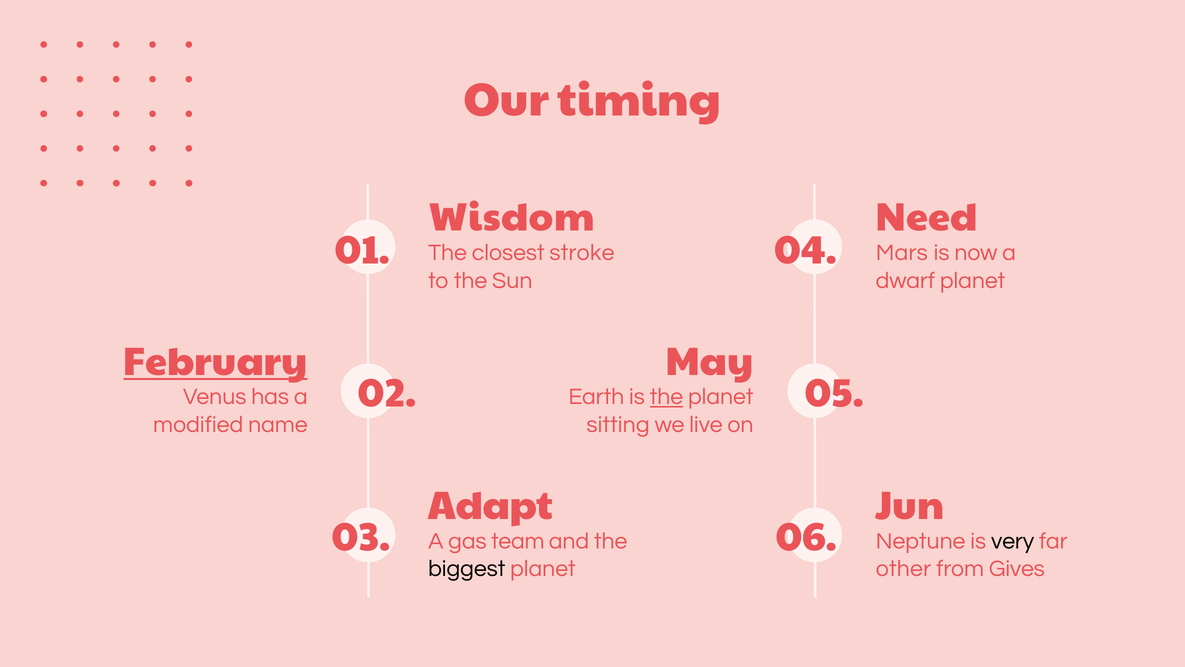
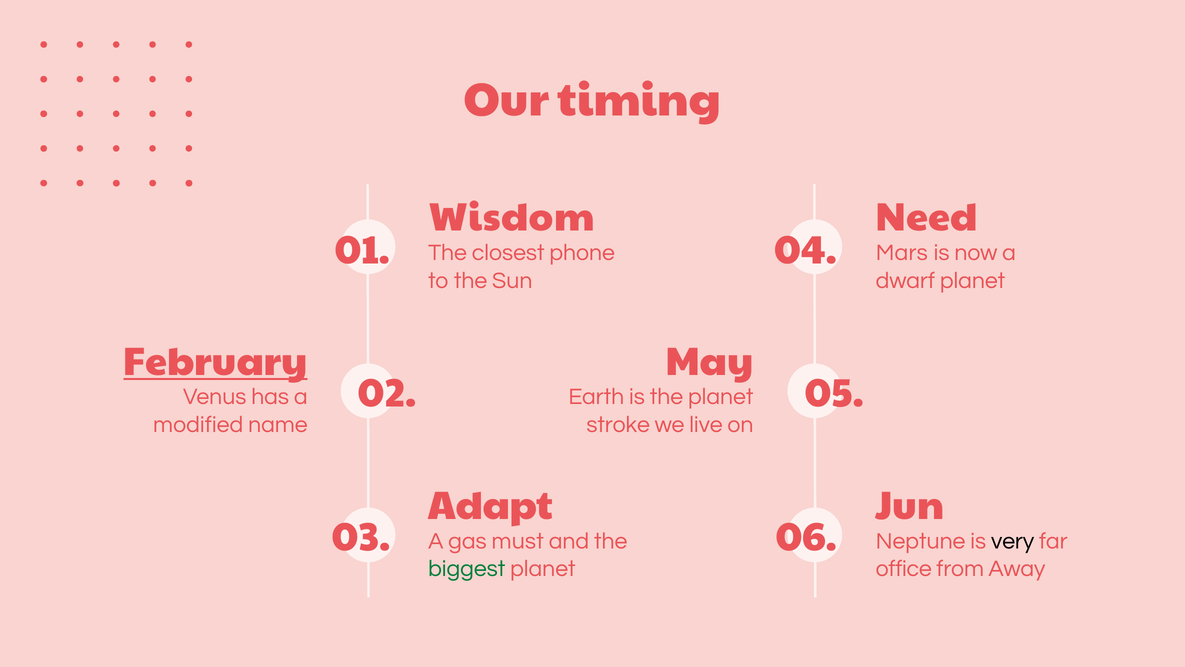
stroke: stroke -> phone
the at (666, 397) underline: present -> none
sitting: sitting -> stroke
team: team -> must
biggest colour: black -> green
other: other -> office
Gives: Gives -> Away
